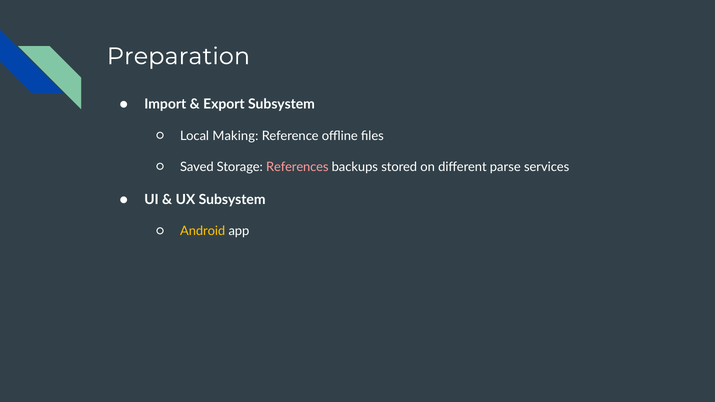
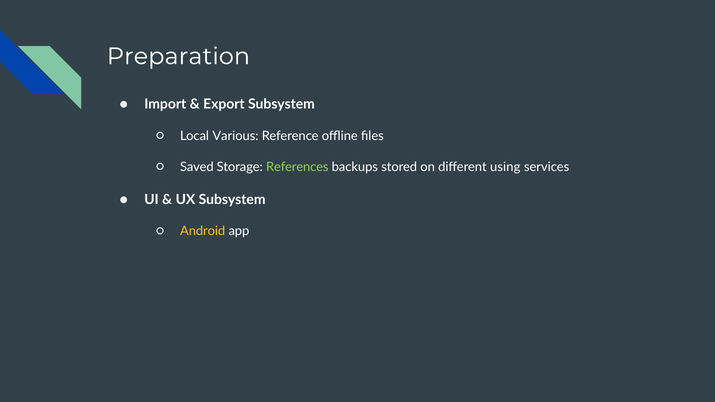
Making: Making -> Various
References colour: pink -> light green
parse: parse -> using
